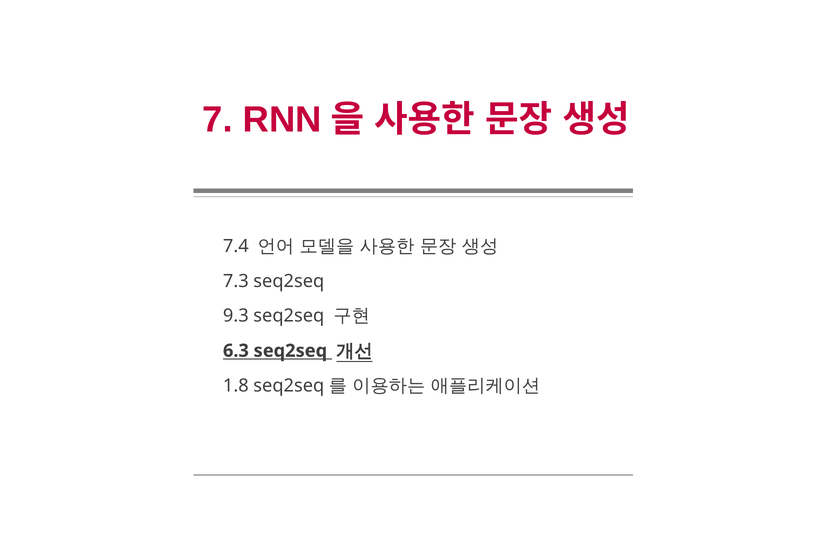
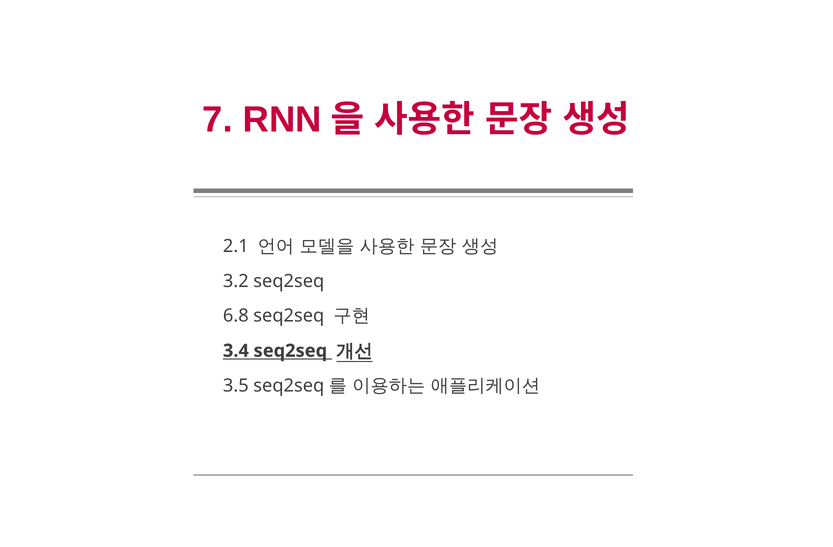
7.4: 7.4 -> 2.1
7.3: 7.3 -> 3.2
9.3: 9.3 -> 6.8
6.3: 6.3 -> 3.4
1.8: 1.8 -> 3.5
